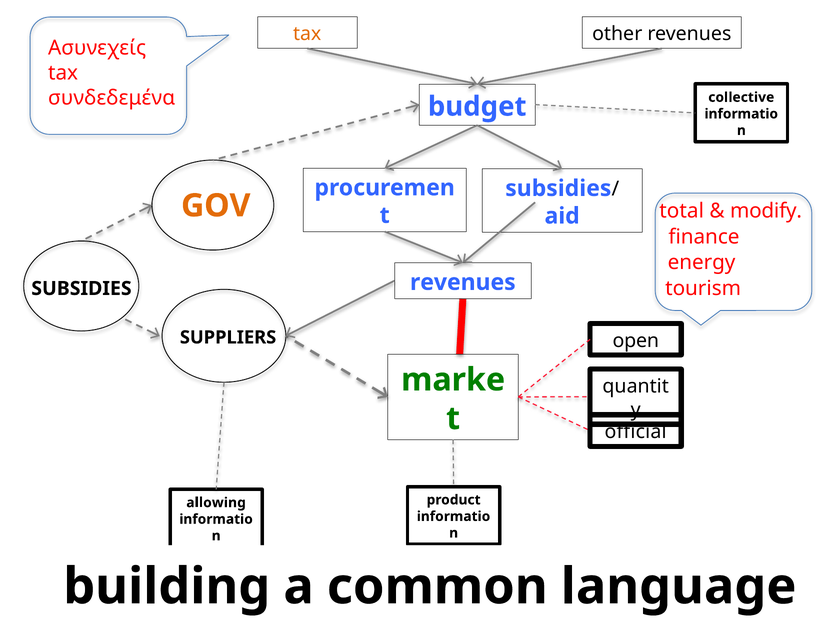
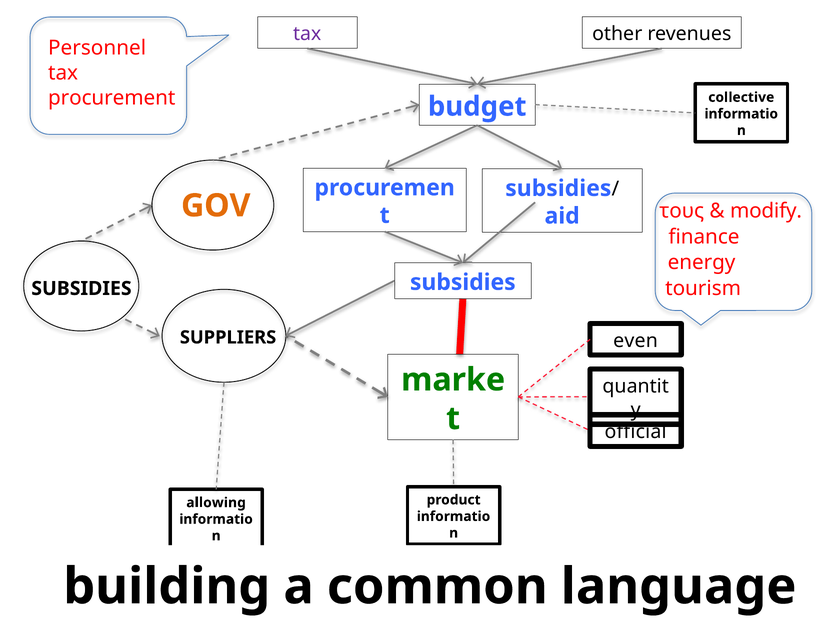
tax at (307, 34) colour: orange -> purple
Ασυνεχείς: Ασυνεχείς -> Personnel
συνδεδεμένα: συνδεδεμένα -> procurement
total: total -> τους
revenues at (463, 282): revenues -> subsidies
open: open -> even
